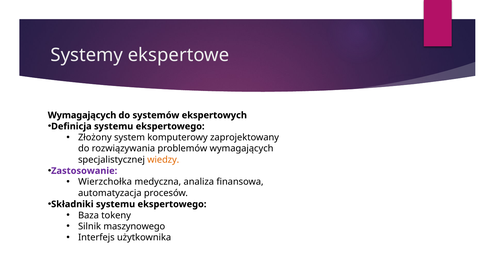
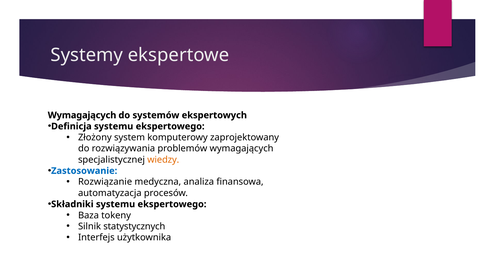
Zastosowanie colour: purple -> blue
Wierzchołka: Wierzchołka -> Rozwiązanie
maszynowego: maszynowego -> statystycznych
